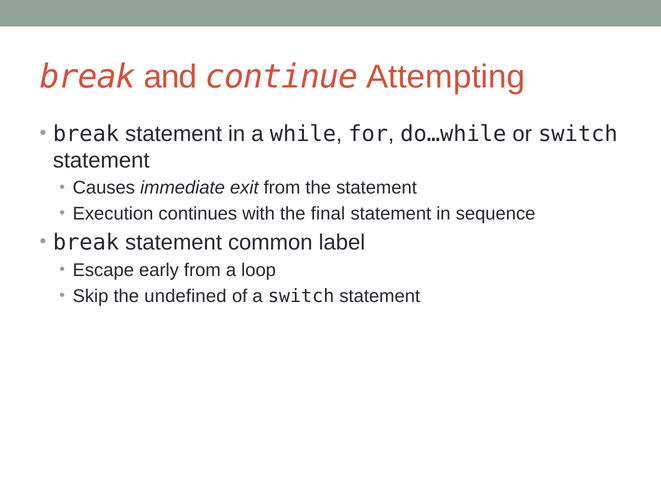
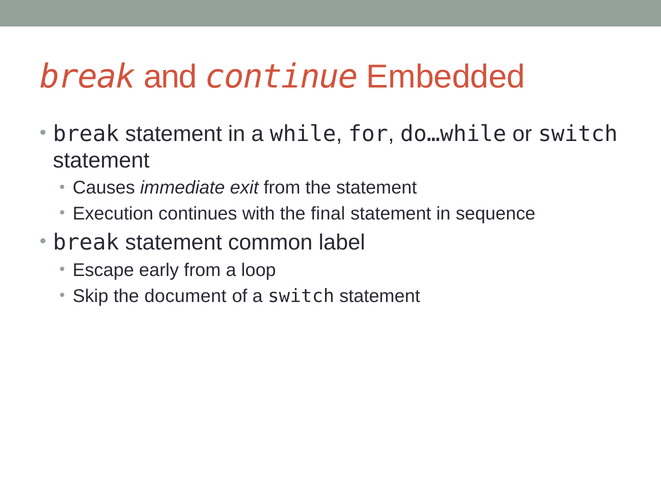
Attempting: Attempting -> Embedded
undefined: undefined -> document
